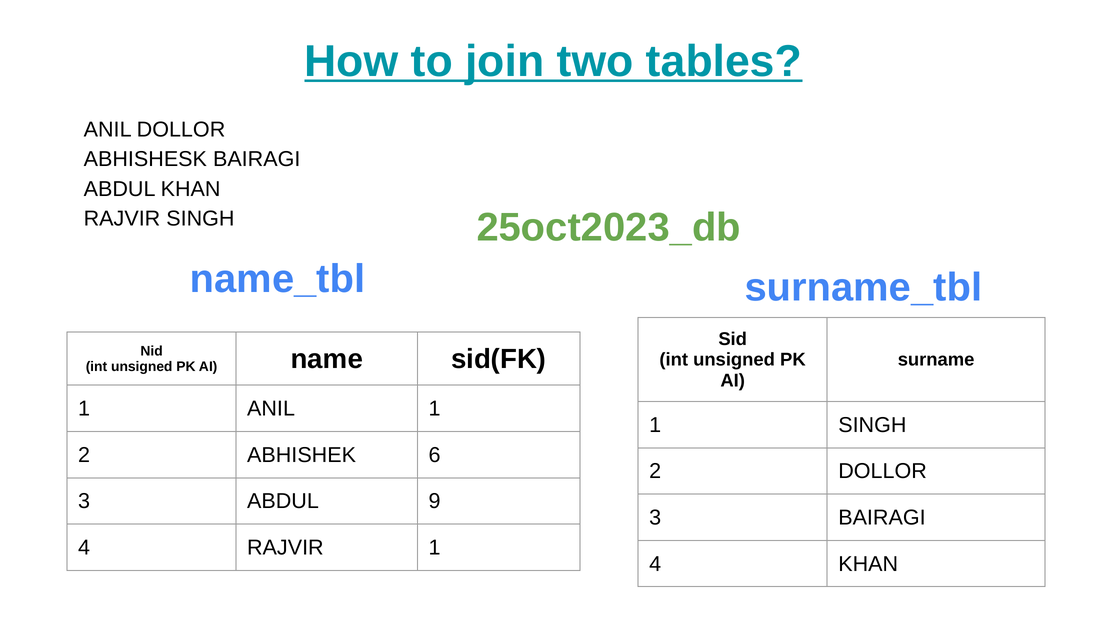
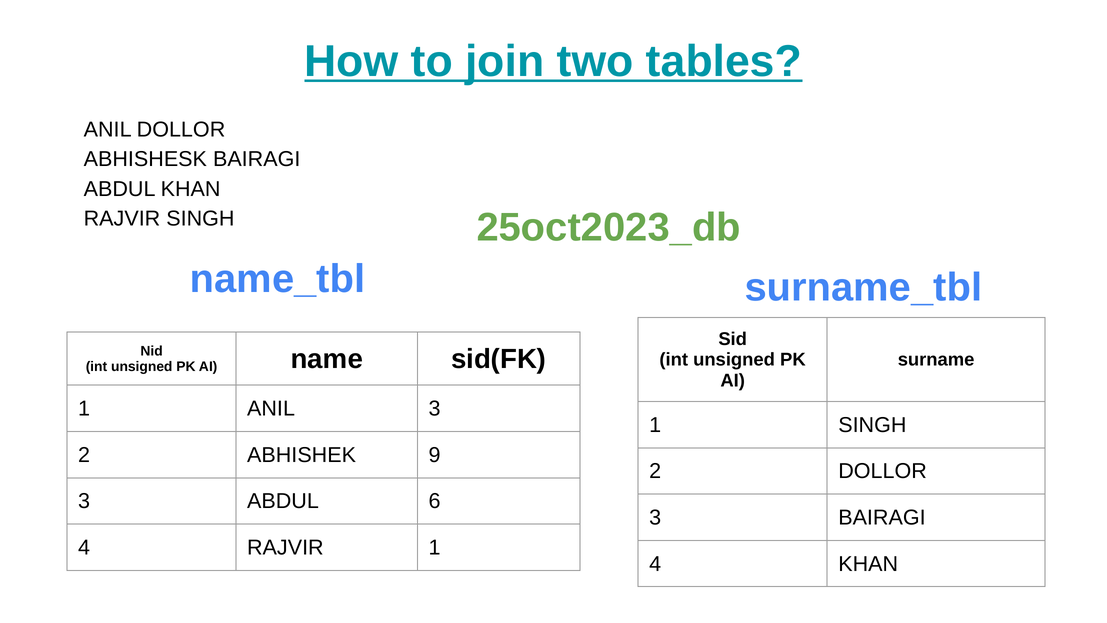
ANIL 1: 1 -> 3
6: 6 -> 9
9: 9 -> 6
